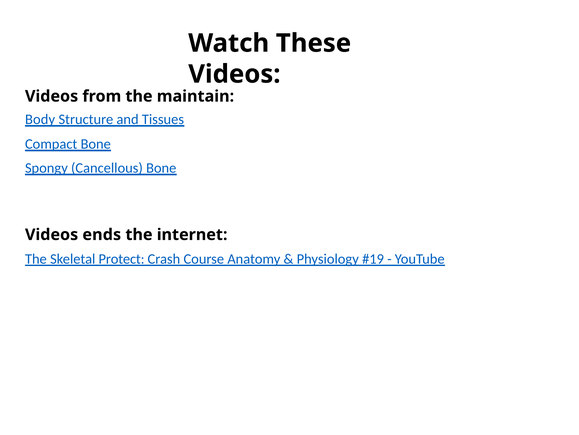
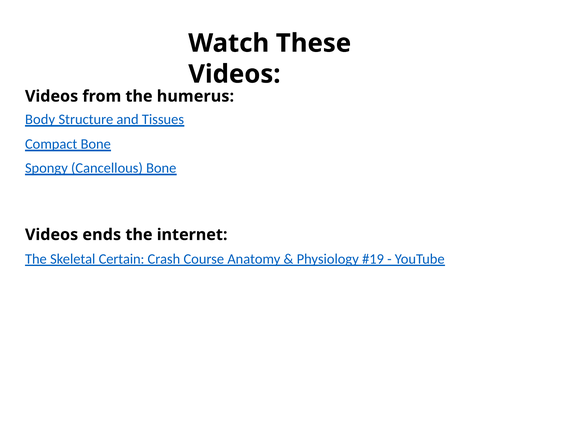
maintain: maintain -> humerus
Protect: Protect -> Certain
